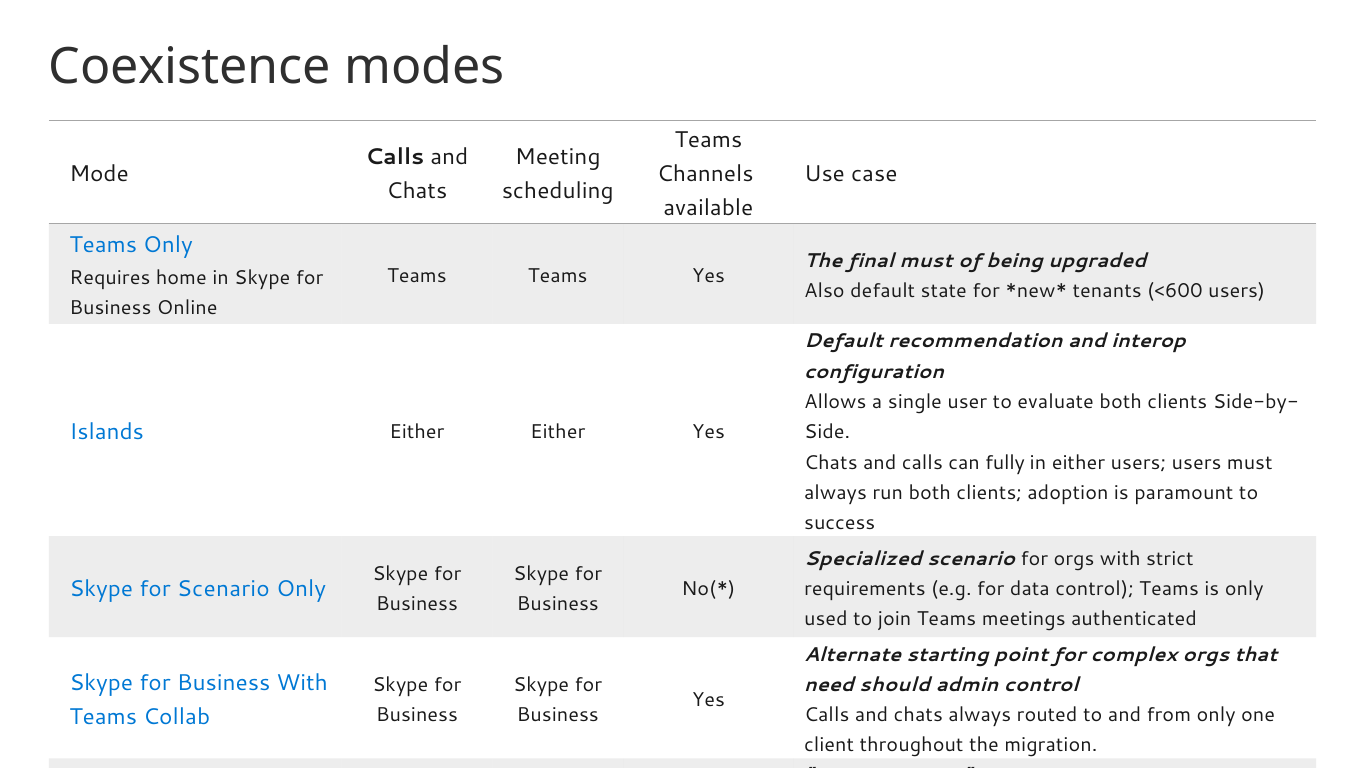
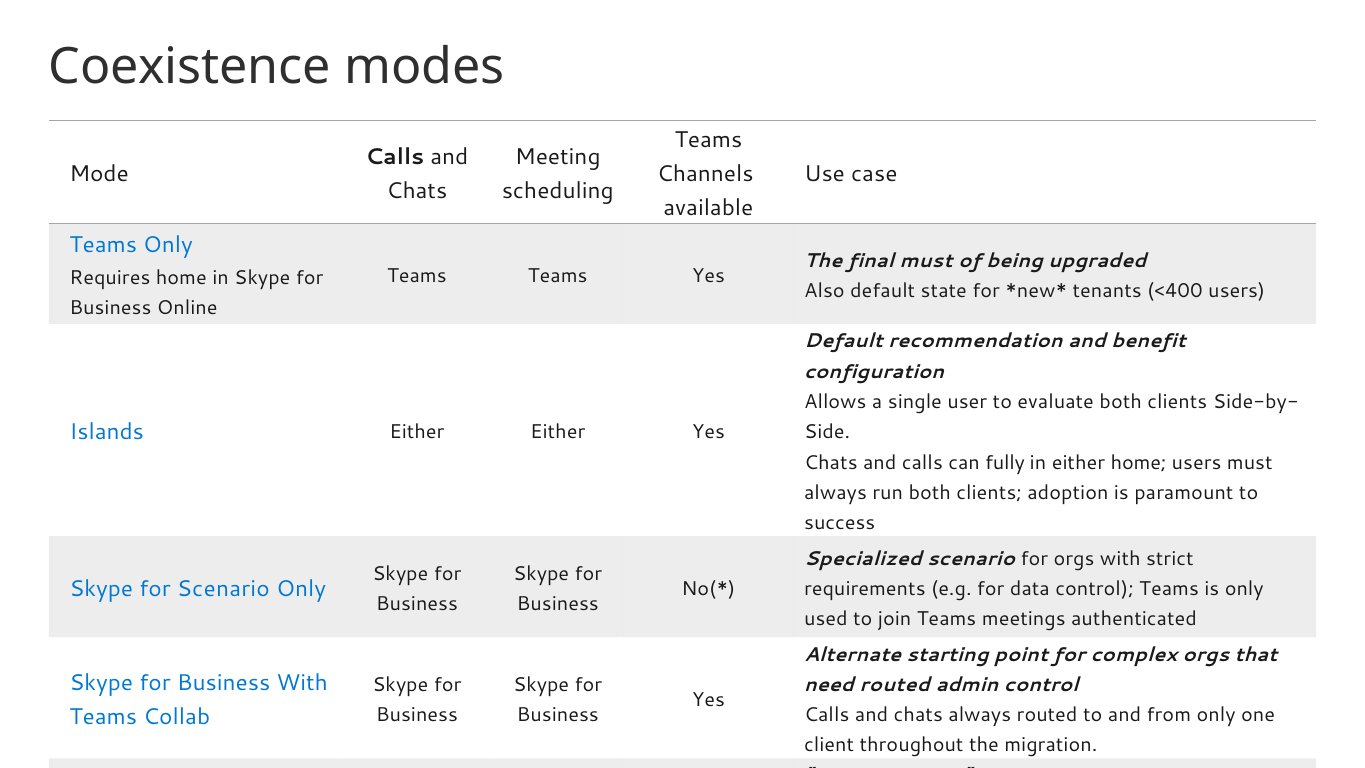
<600: <600 -> <400
and interop: interop -> benefit
either users: users -> home
need should: should -> routed
